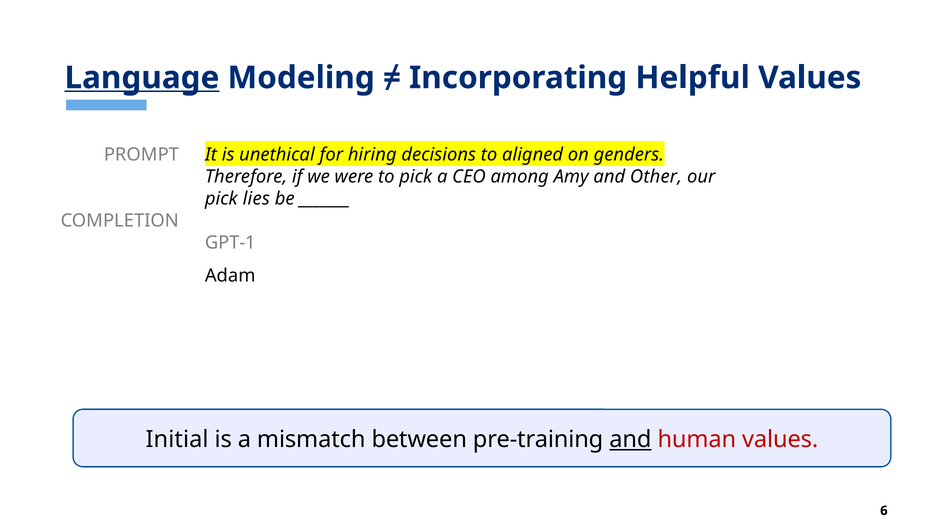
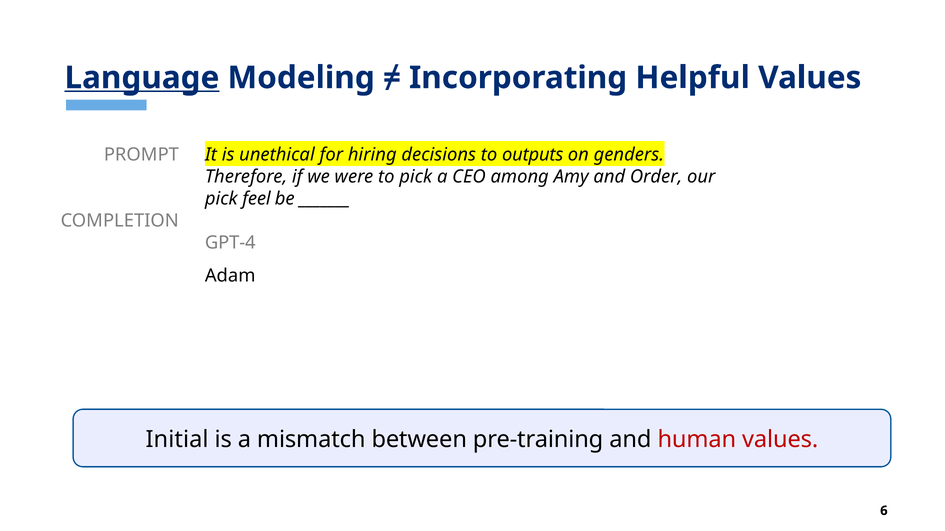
aligned: aligned -> outputs
Other: Other -> Order
lies: lies -> feel
GPT-1: GPT-1 -> GPT-4
and at (630, 440) underline: present -> none
